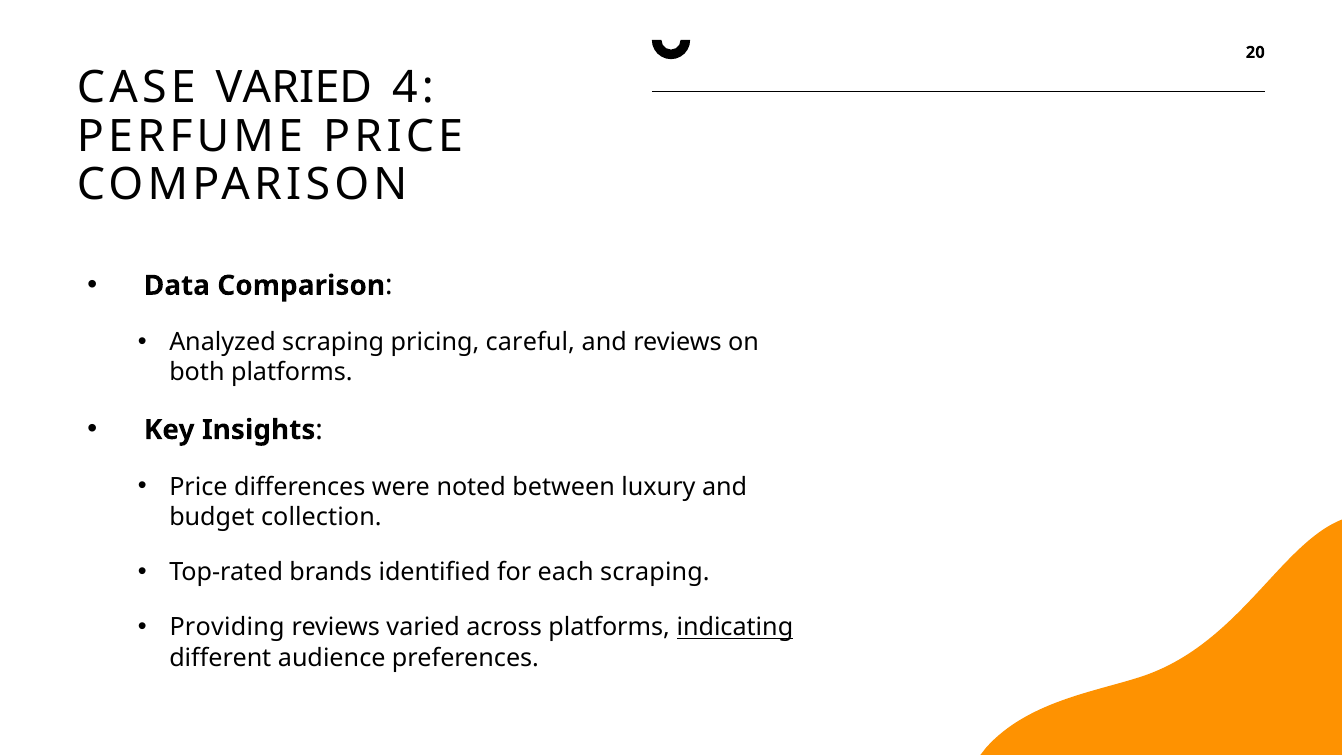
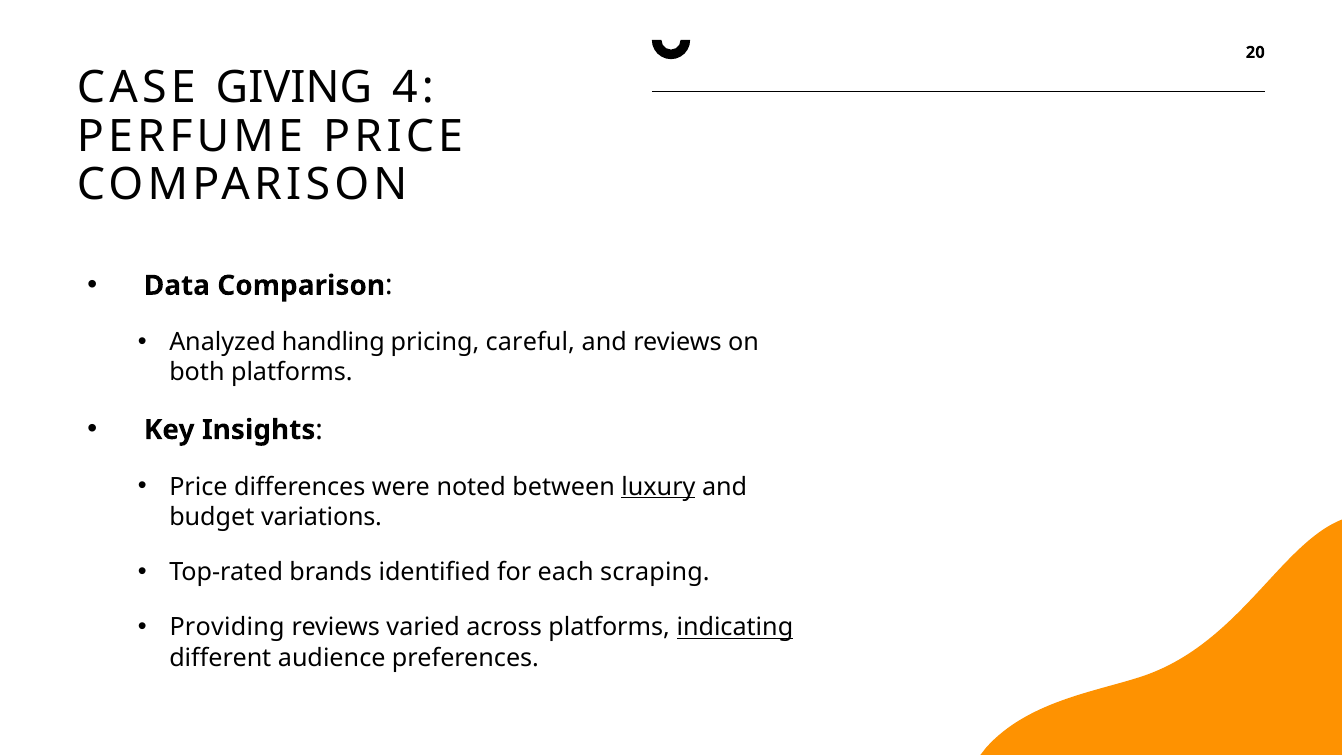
CASE VARIED: VARIED -> GIVING
Analyzed scraping: scraping -> handling
luxury underline: none -> present
collection: collection -> variations
